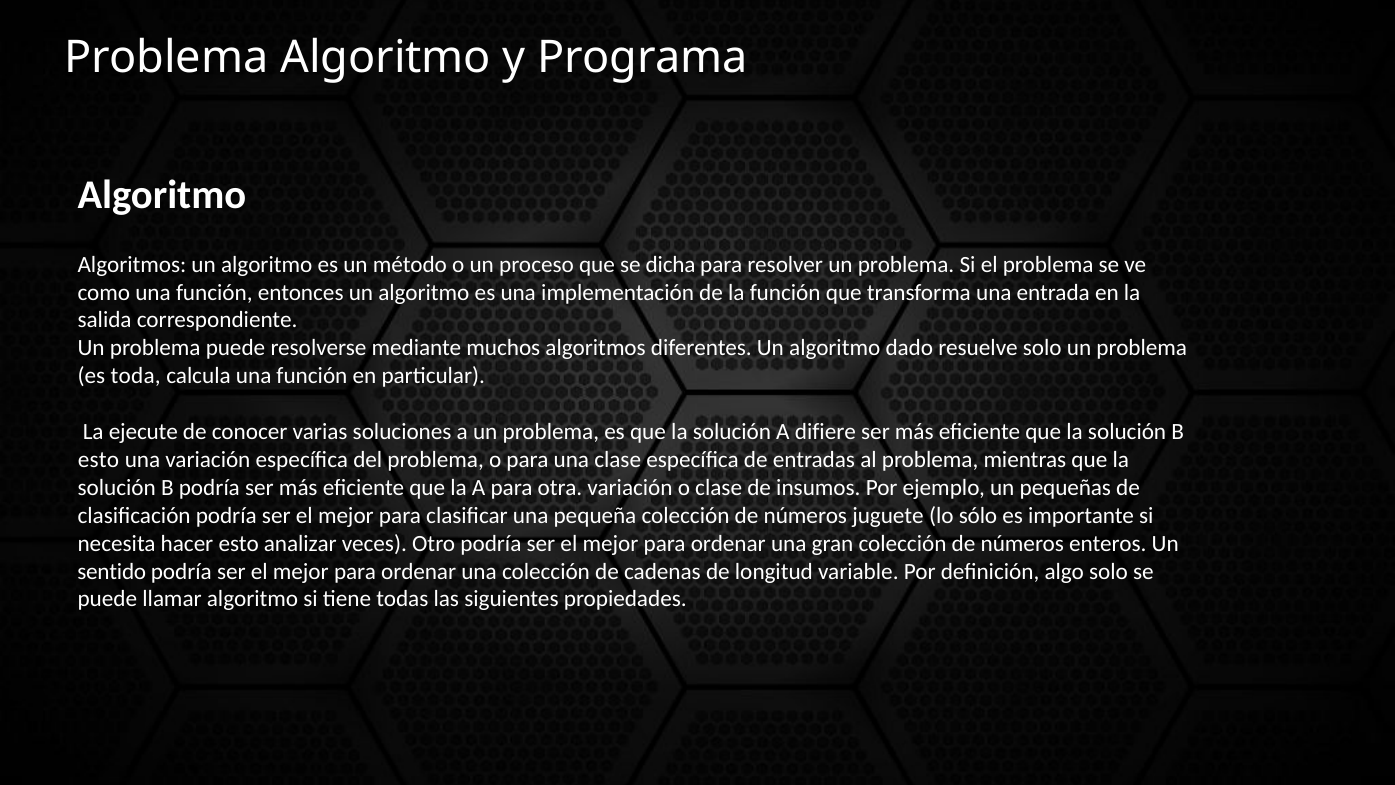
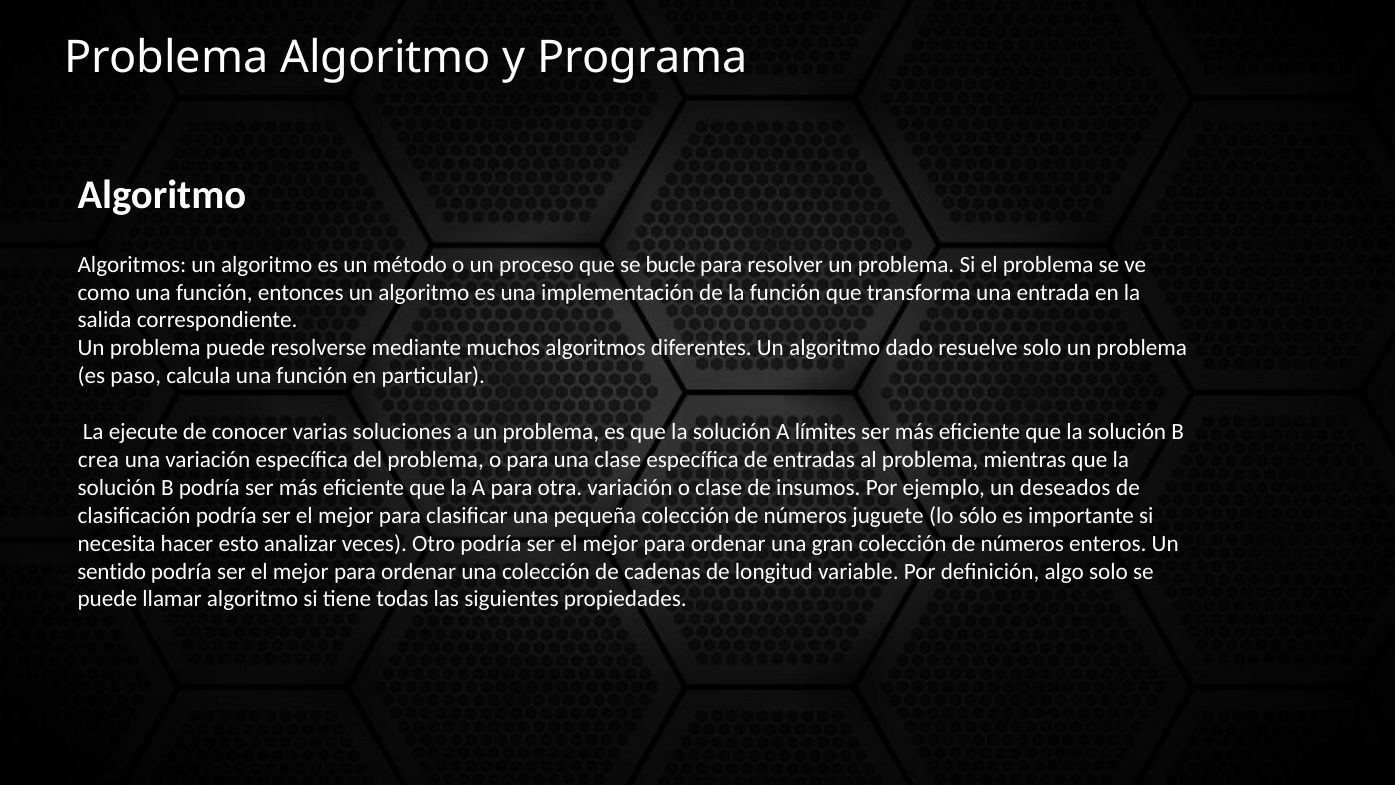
dicha: dicha -> bucle
toda: toda -> paso
difiere: difiere -> límites
esto at (98, 460): esto -> crea
pequeñas: pequeñas -> deseados
